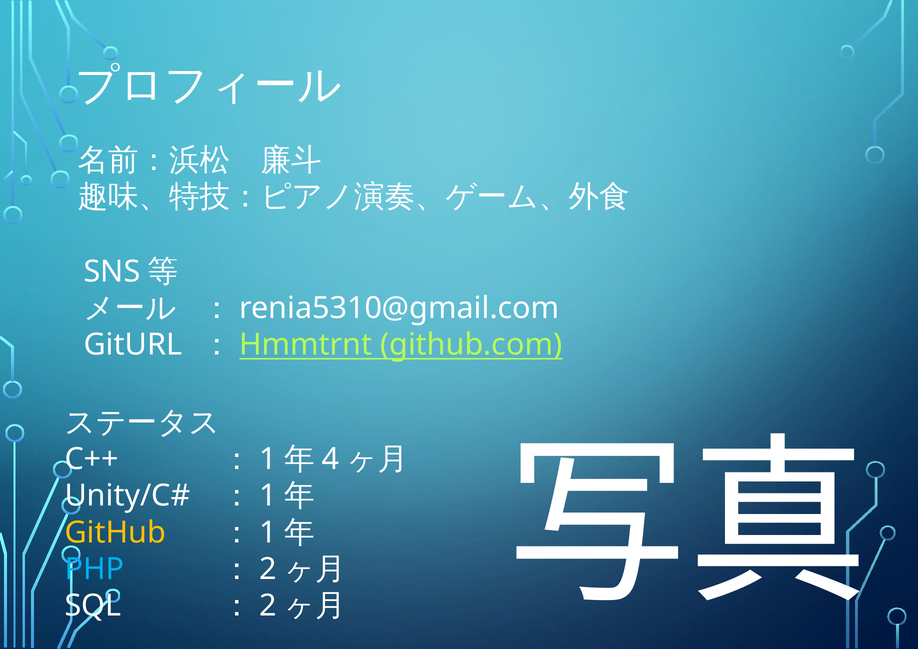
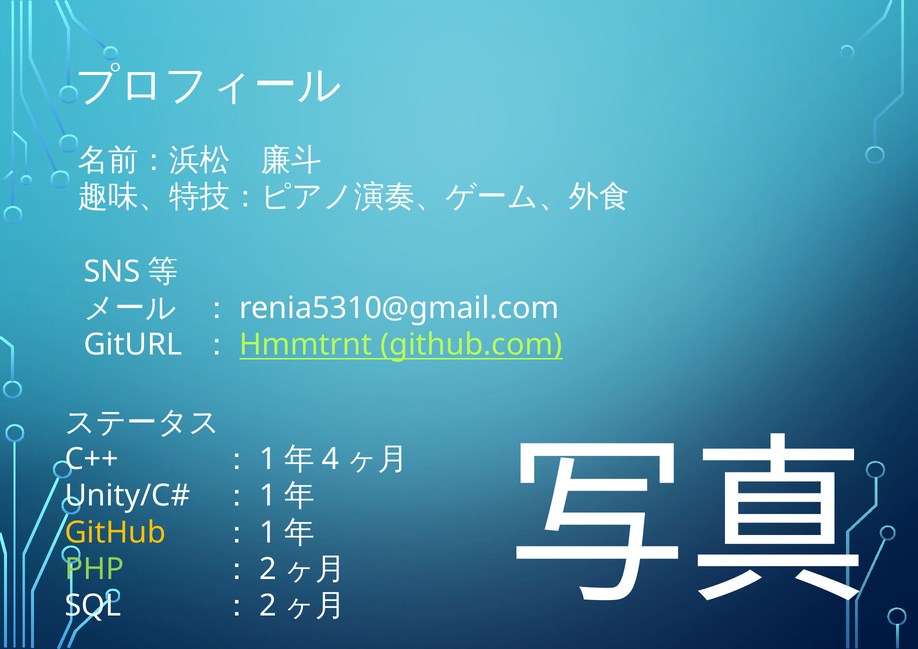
PHP colour: light blue -> light green
